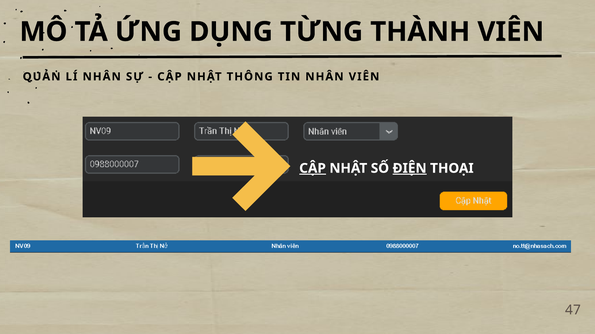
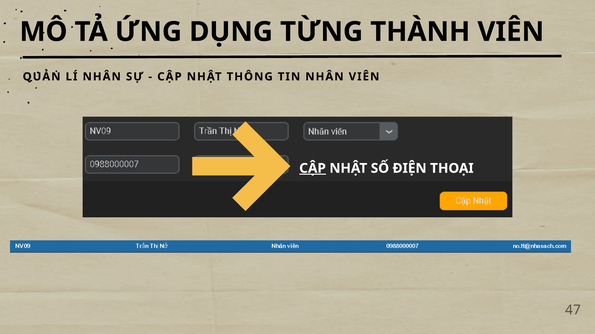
ĐIỆN underline: present -> none
